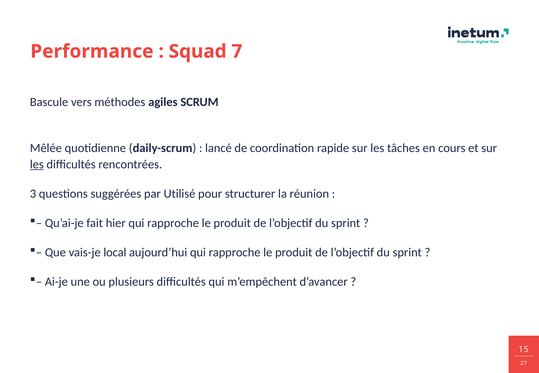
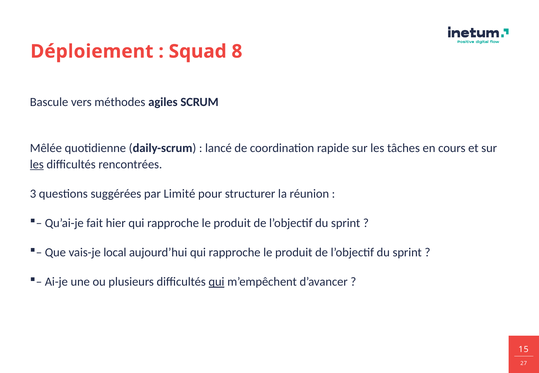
Performance: Performance -> Déploiement
7: 7 -> 8
Utilisé: Utilisé -> Limité
qui at (216, 282) underline: none -> present
